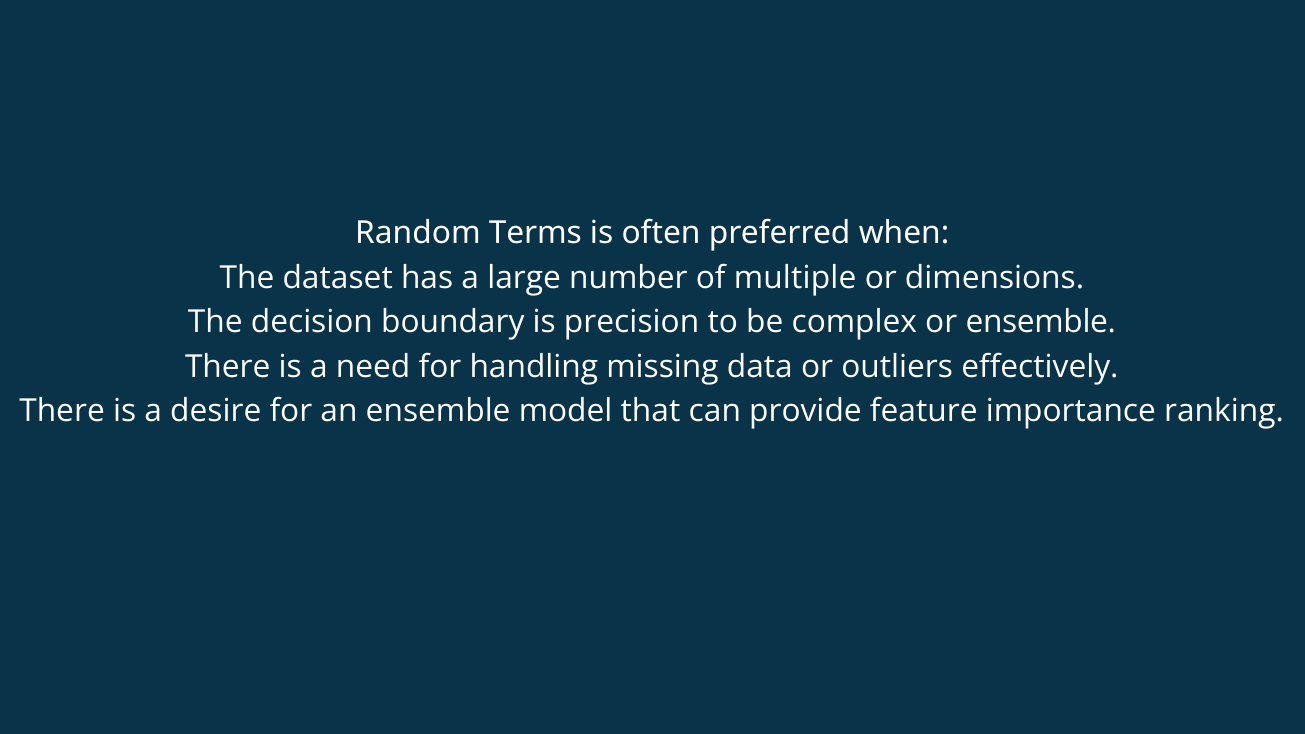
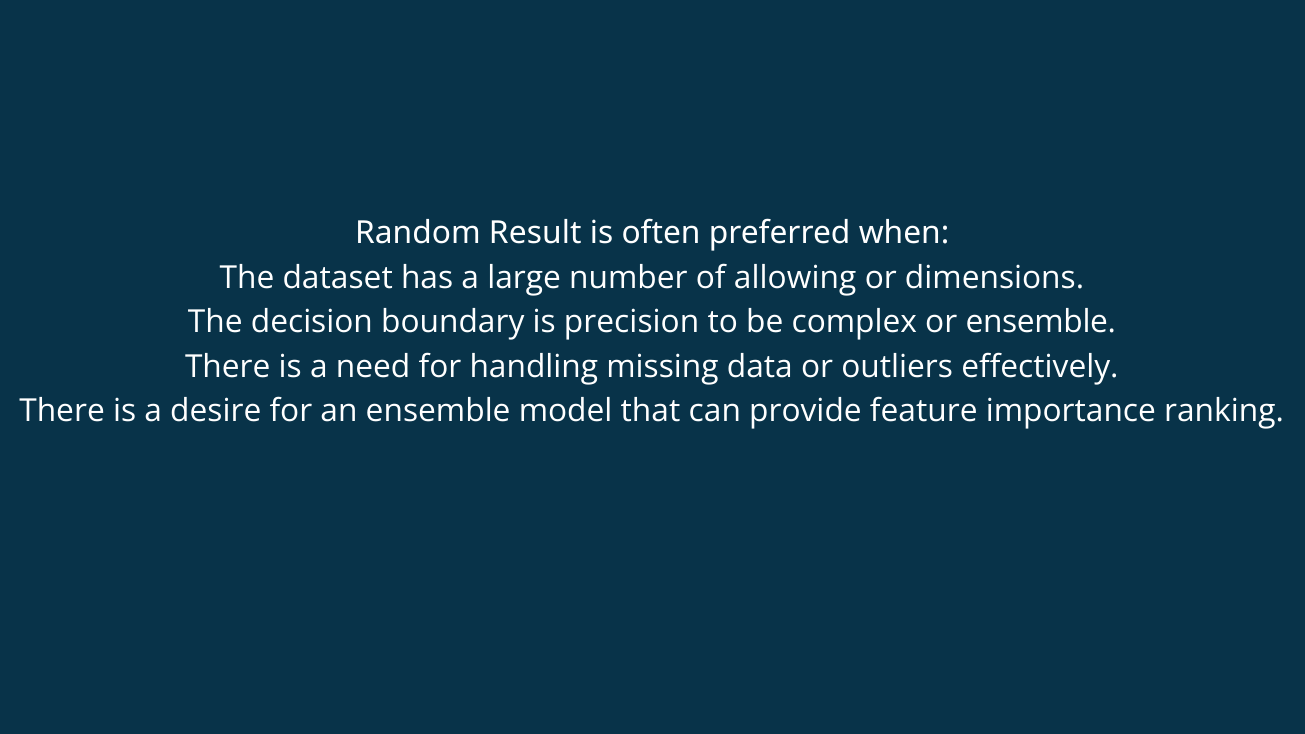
Terms: Terms -> Result
multiple: multiple -> allowing
